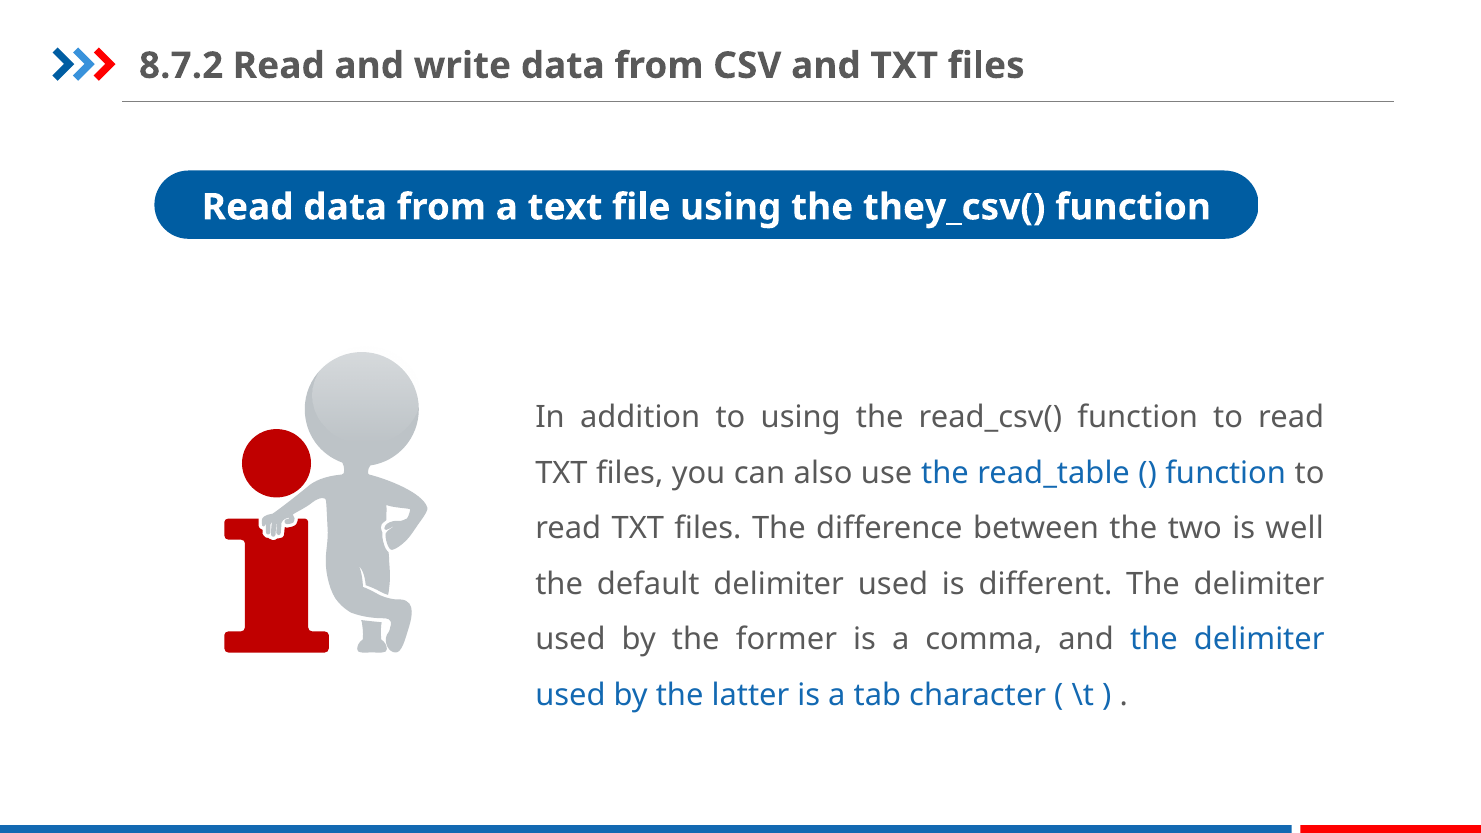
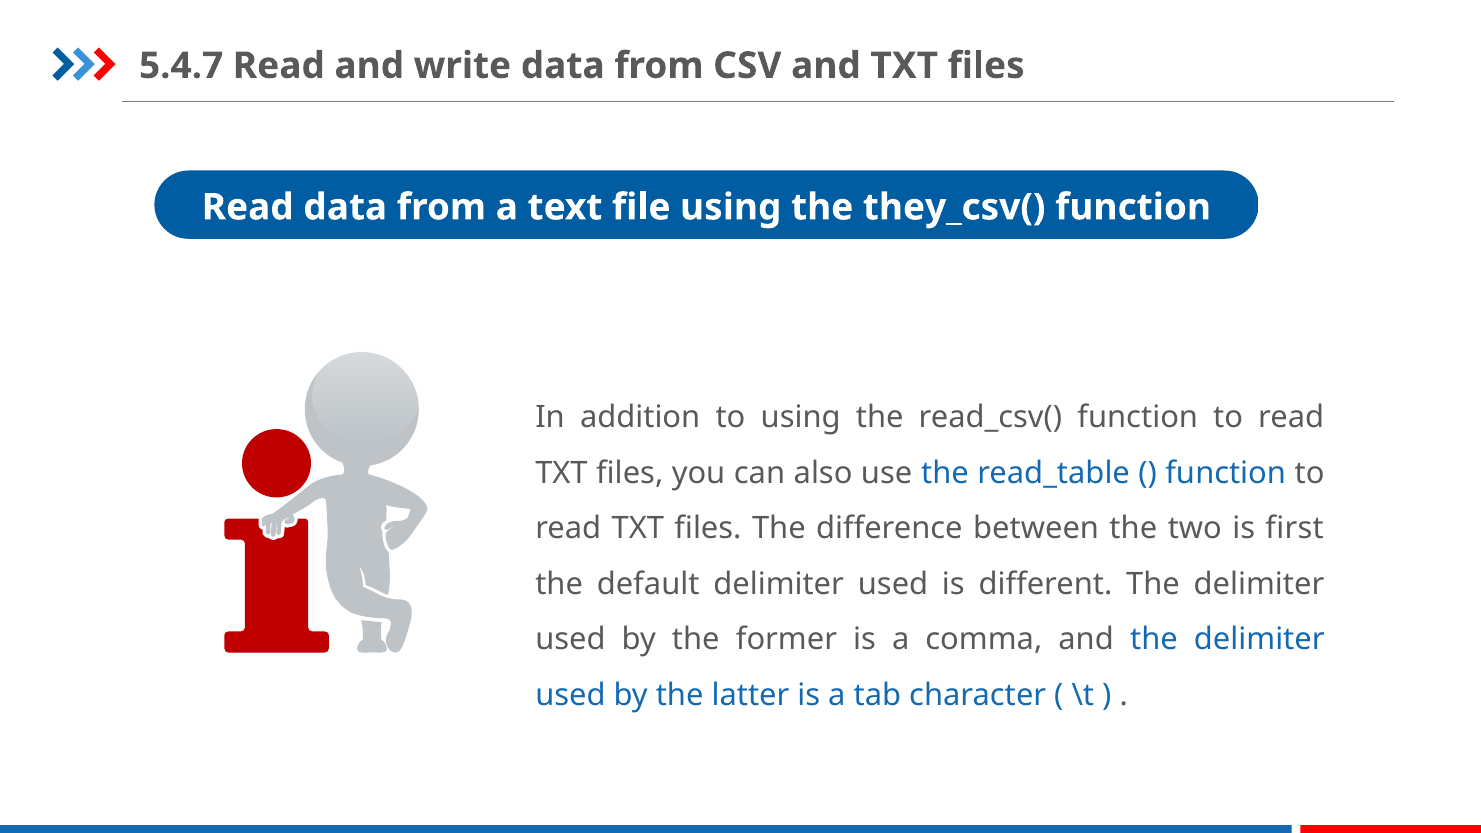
8.7.2: 8.7.2 -> 5.4.7
well: well -> first
